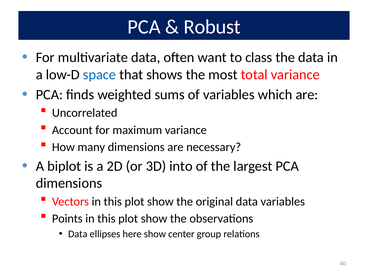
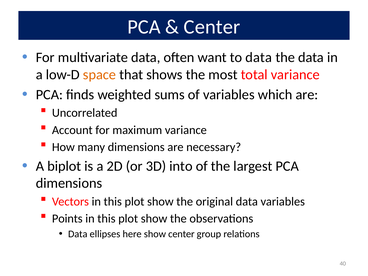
Robust at (212, 27): Robust -> Center
to class: class -> data
space colour: blue -> orange
